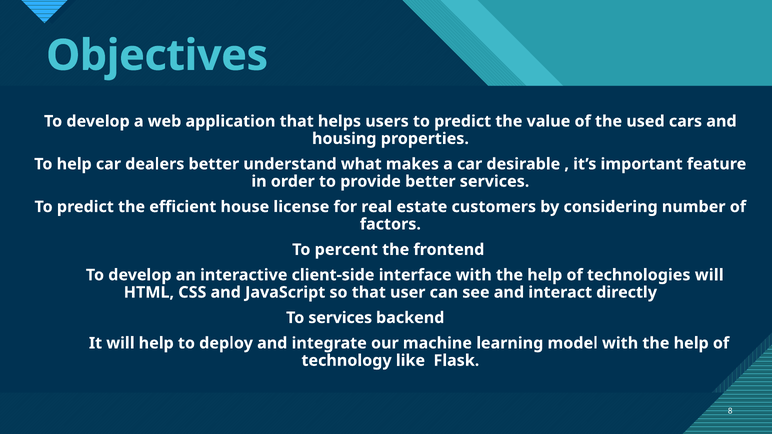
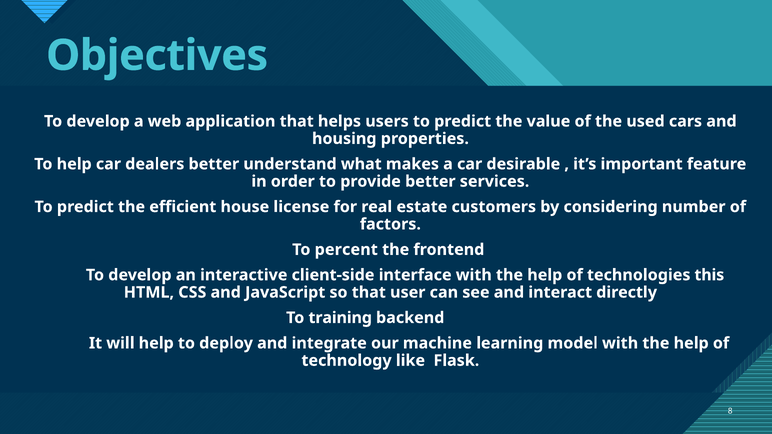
technologies will: will -> this
To services: services -> training
